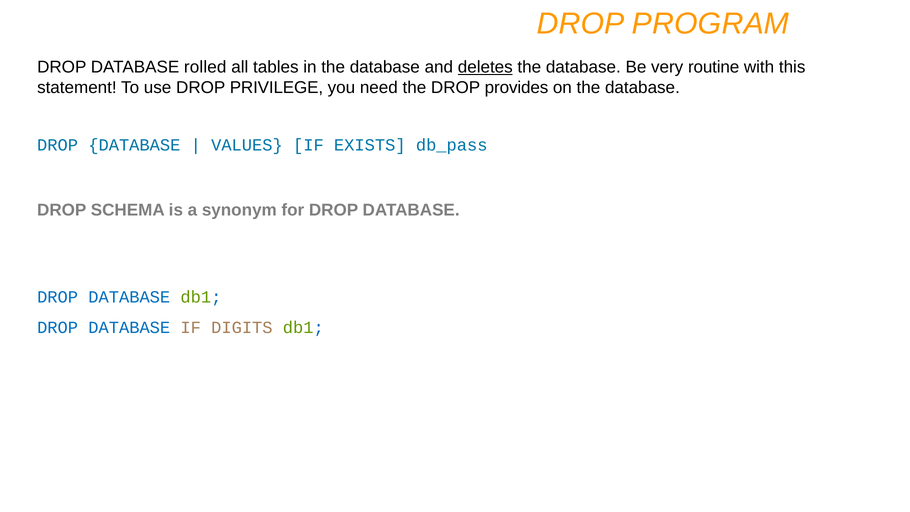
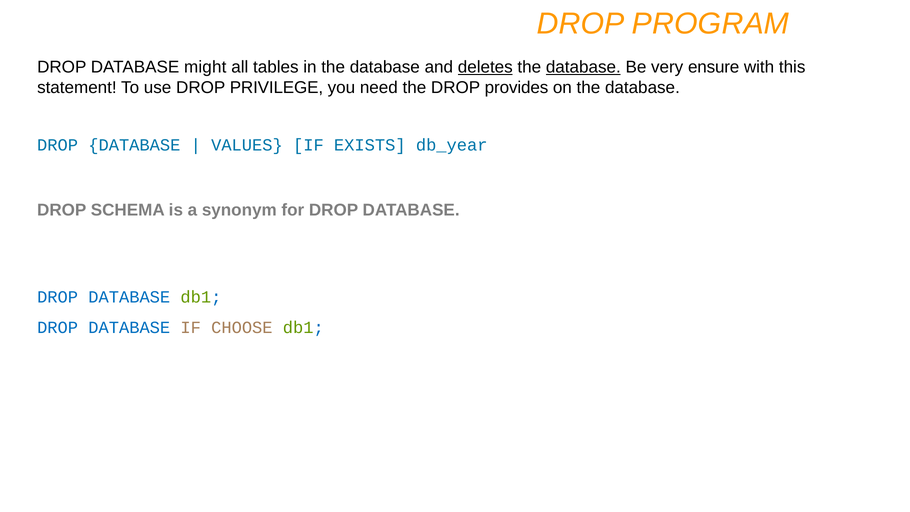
rolled: rolled -> might
database at (583, 67) underline: none -> present
routine: routine -> ensure
db_pass: db_pass -> db_year
DIGITS: DIGITS -> CHOOSE
